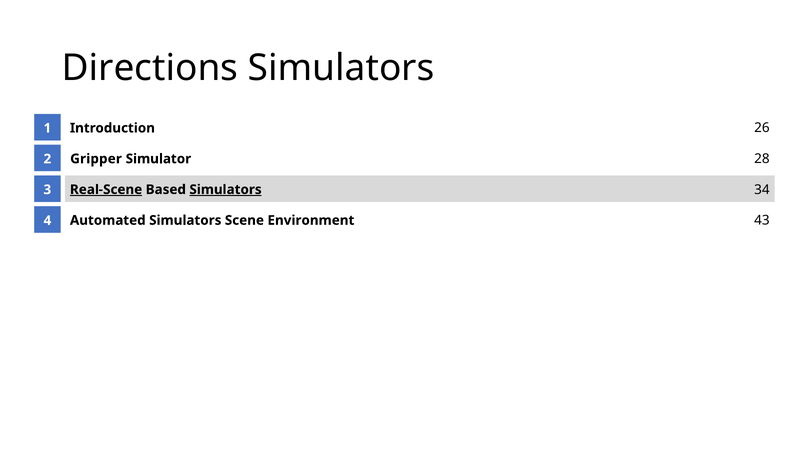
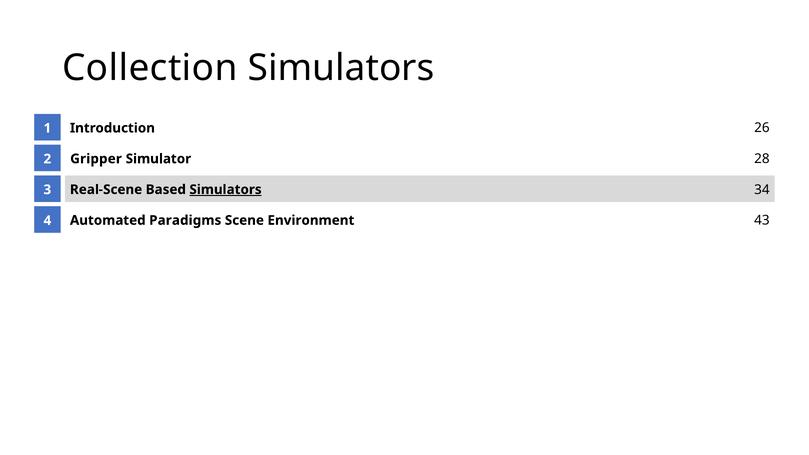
Directions: Directions -> Collection
Real-Scene underline: present -> none
Automated Simulators: Simulators -> Paradigms
